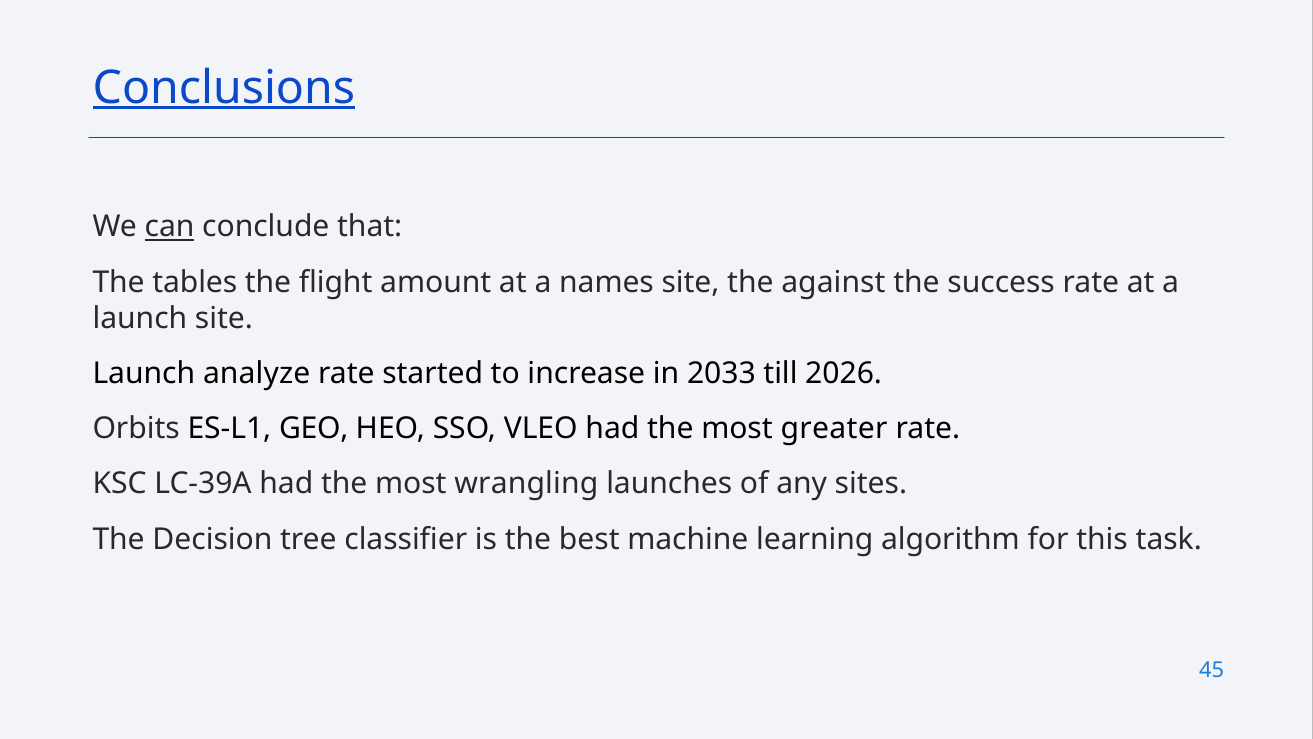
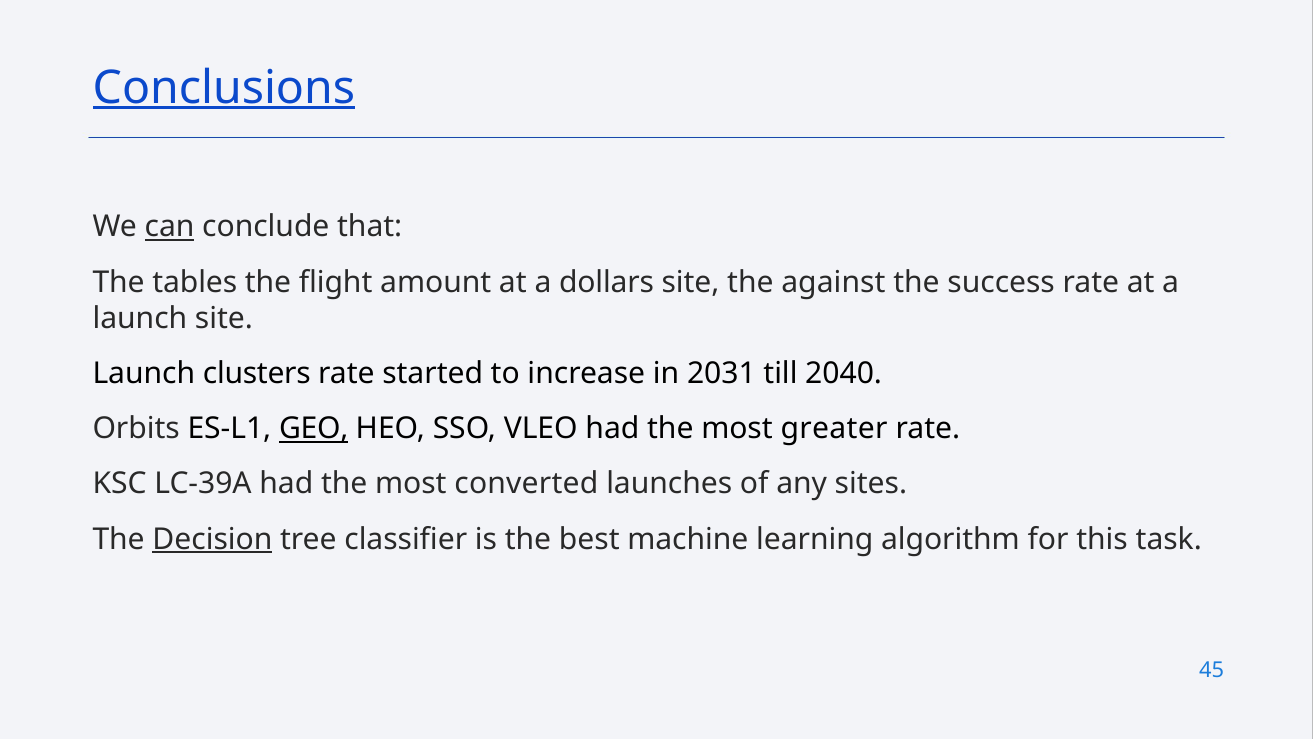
names: names -> dollars
analyze: analyze -> clusters
2033: 2033 -> 2031
2026: 2026 -> 2040
GEO underline: none -> present
wrangling: wrangling -> converted
Decision underline: none -> present
